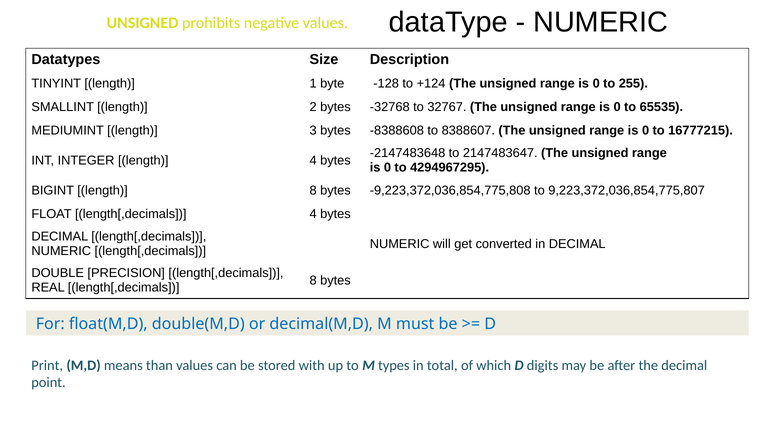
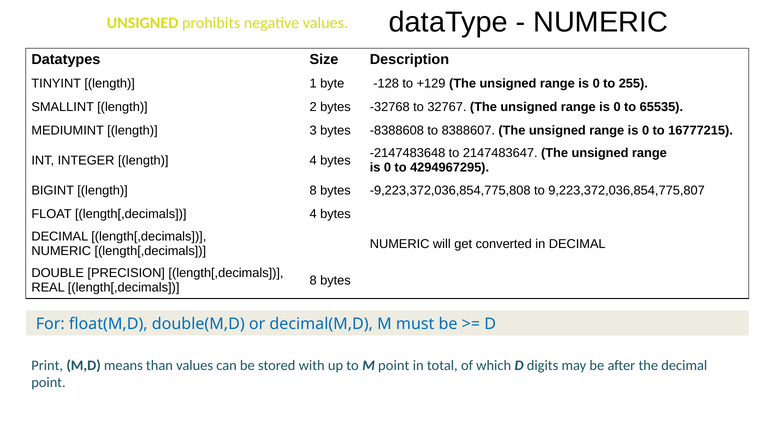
+124: +124 -> +129
M types: types -> point
